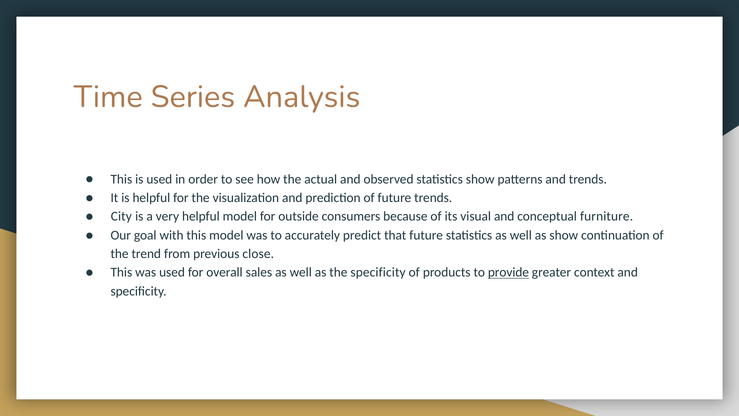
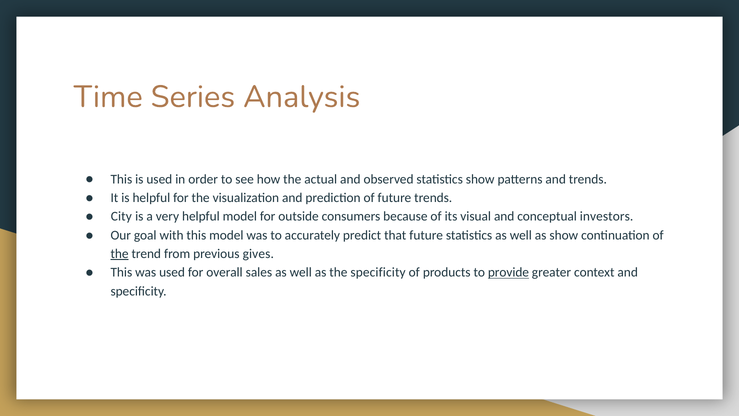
furniture: furniture -> investors
the at (120, 254) underline: none -> present
close: close -> gives
